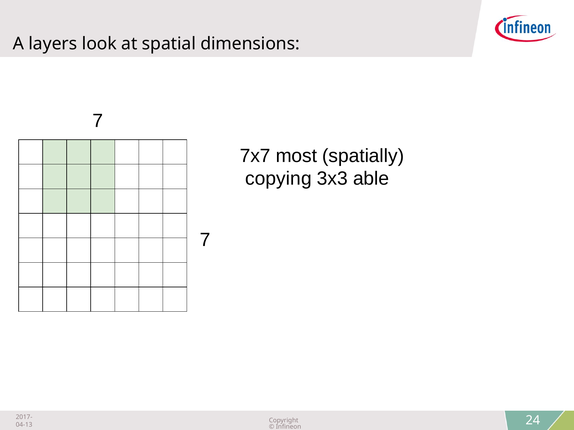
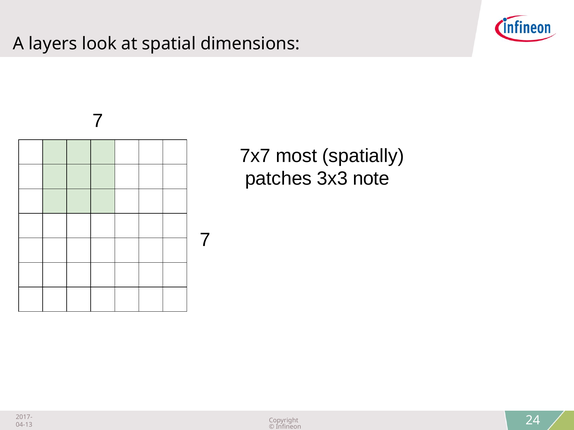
copying: copying -> patches
able: able -> note
